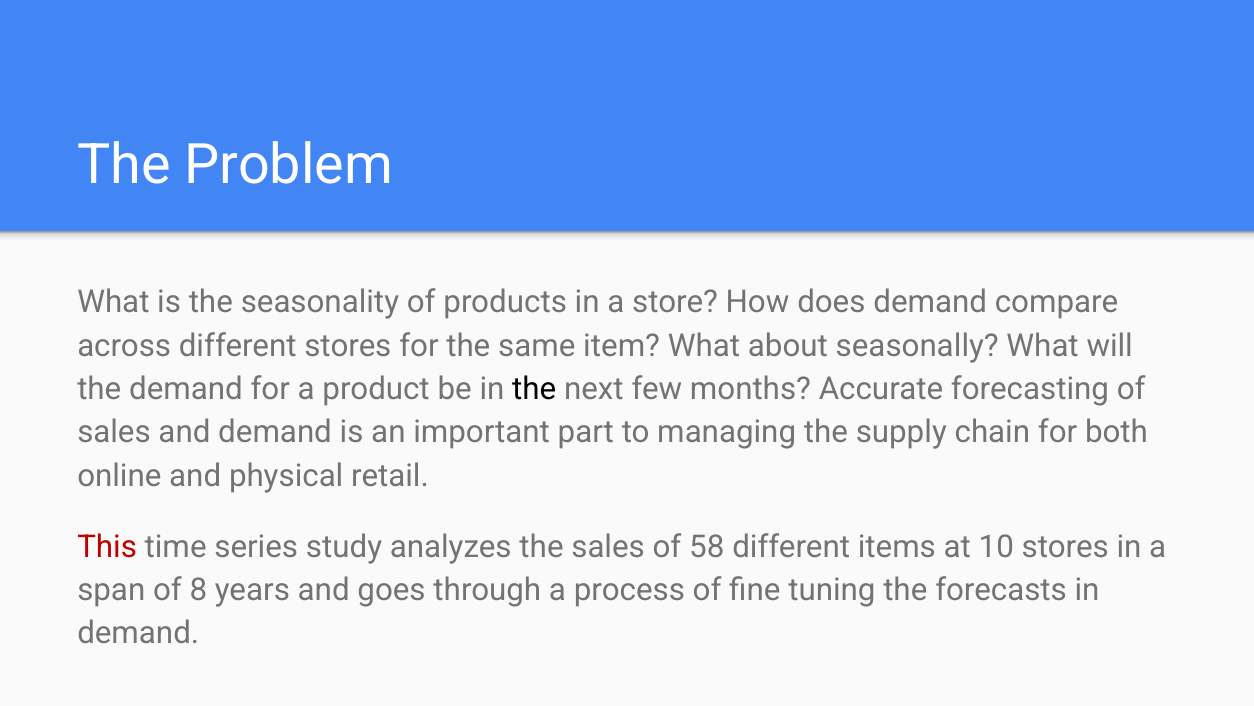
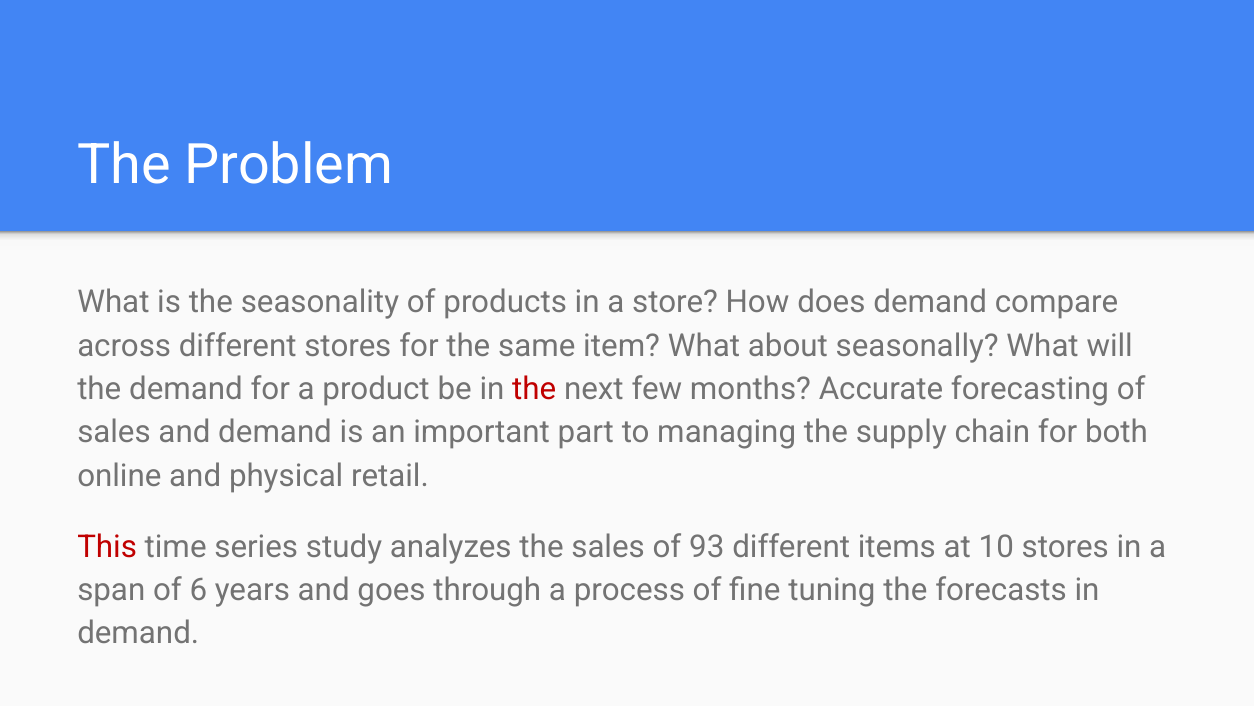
the at (534, 389) colour: black -> red
58: 58 -> 93
8: 8 -> 6
